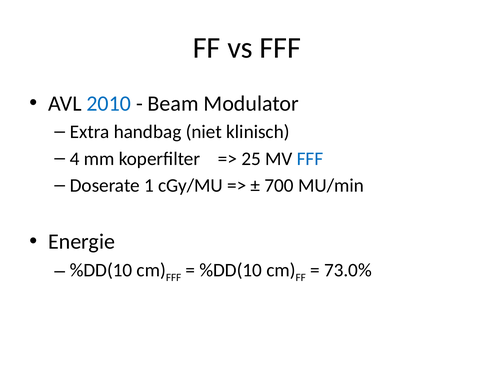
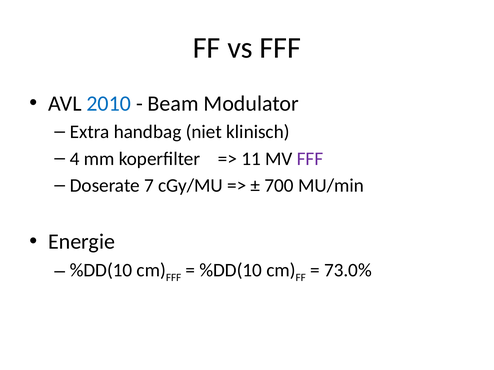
25: 25 -> 11
FFF at (310, 159) colour: blue -> purple
1: 1 -> 7
